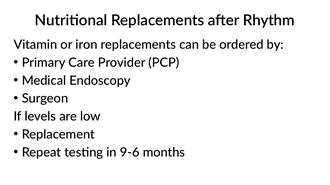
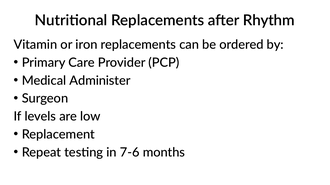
Endoscopy: Endoscopy -> Administer
9-6: 9-6 -> 7-6
